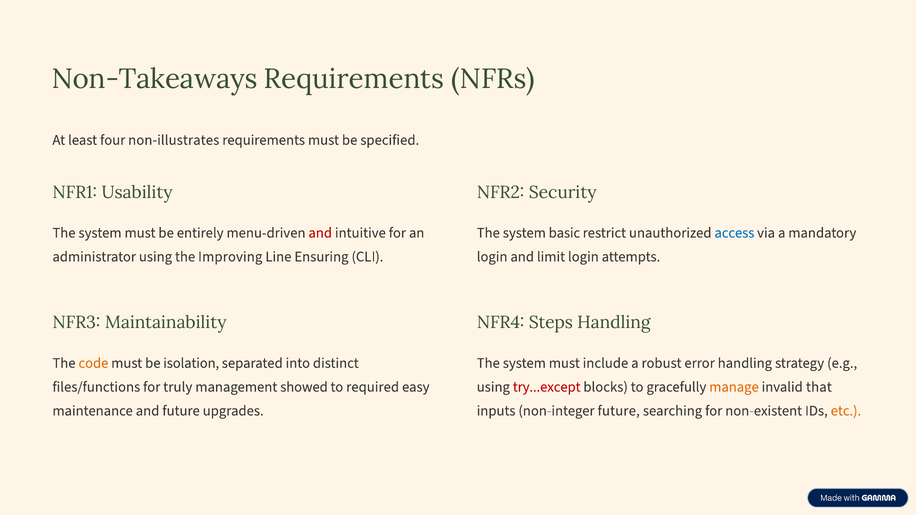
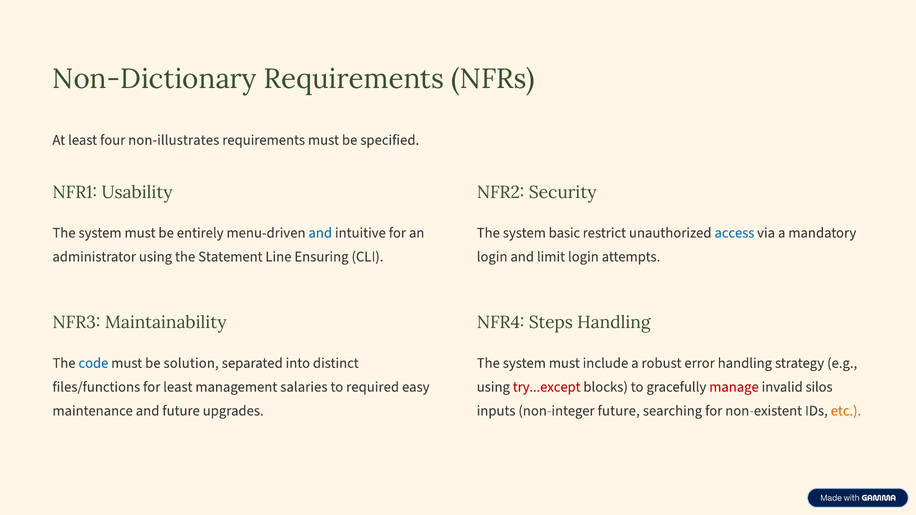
Non-Takeaways: Non-Takeaways -> Non-Dictionary
and at (320, 233) colour: red -> blue
Improving: Improving -> Statement
code colour: orange -> blue
isolation: isolation -> solution
for truly: truly -> least
showed: showed -> salaries
manage colour: orange -> red
that: that -> silos
